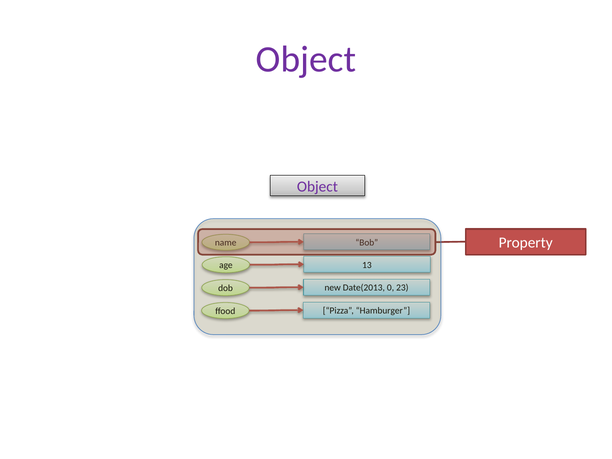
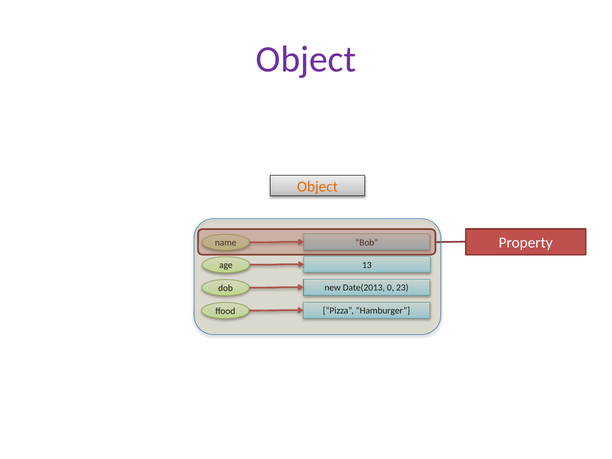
Object at (317, 187) colour: purple -> orange
